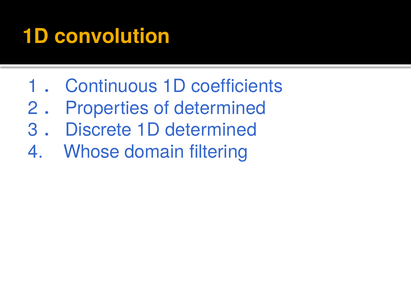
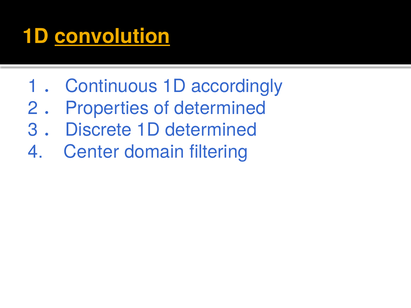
convolution underline: none -> present
coefficients: coefficients -> accordingly
Whose: Whose -> Center
